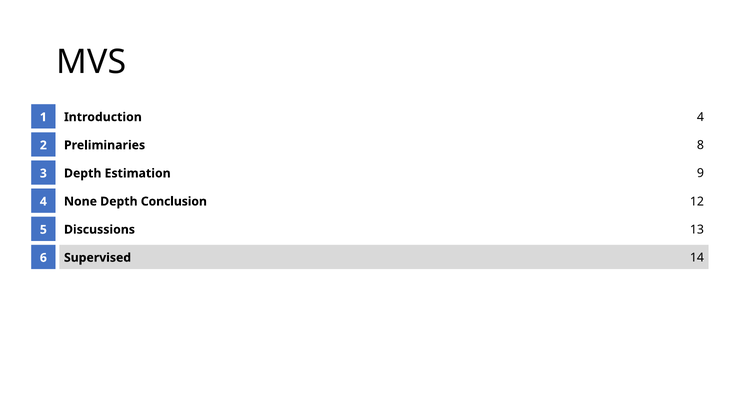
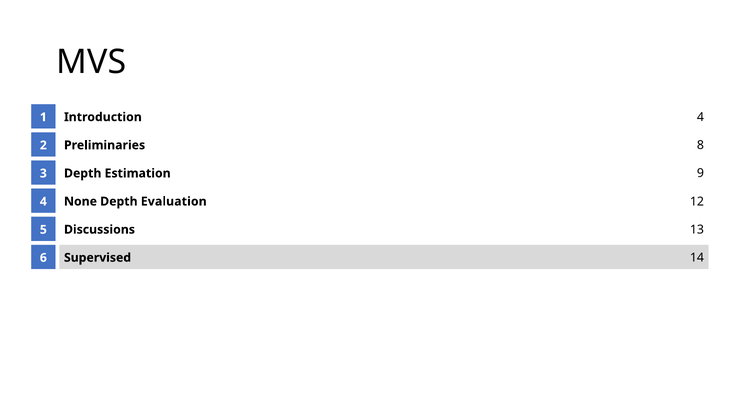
Conclusion: Conclusion -> Evaluation
